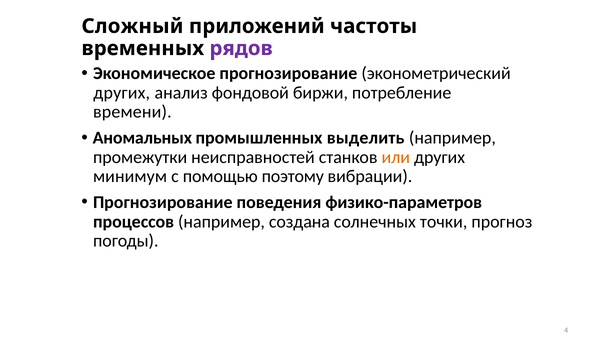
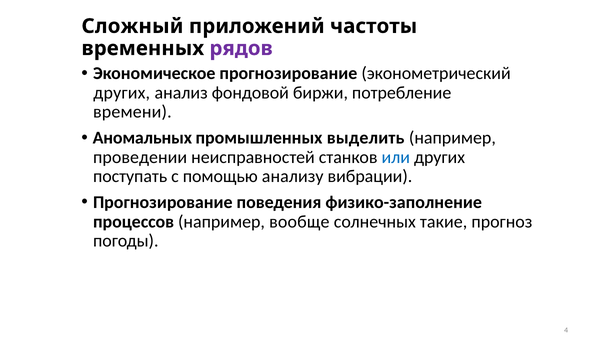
промежутки: промежутки -> проведении
или colour: orange -> blue
минимум: минимум -> поступать
поэтому: поэтому -> анализу
физико-параметров: физико-параметров -> физико-заполнение
создана: создана -> вообще
точки: точки -> такие
